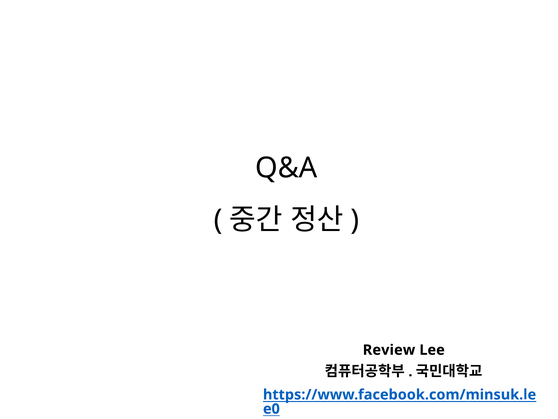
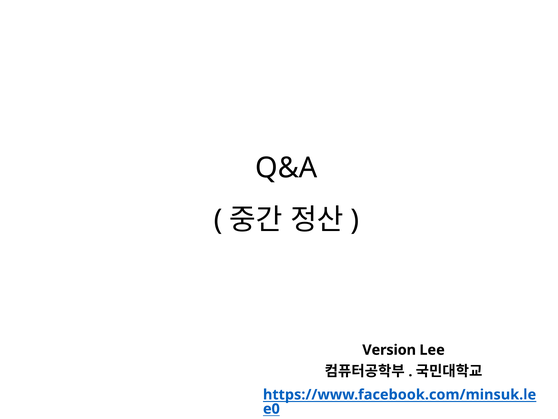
Review: Review -> Version
